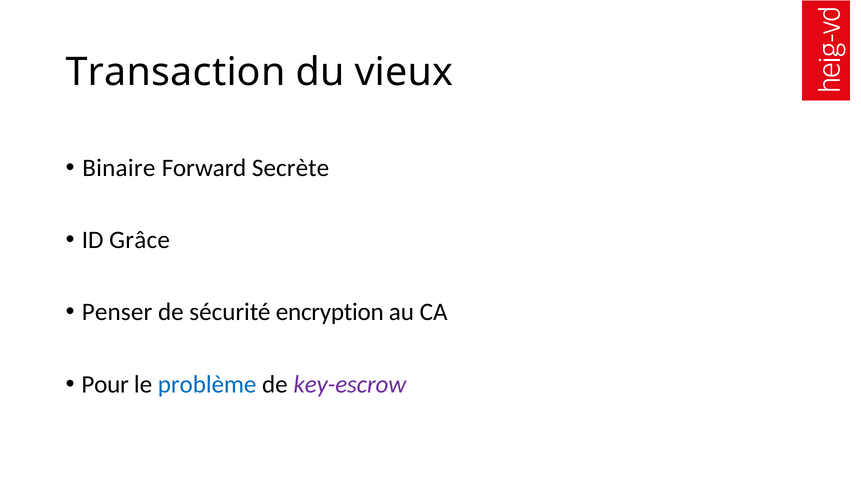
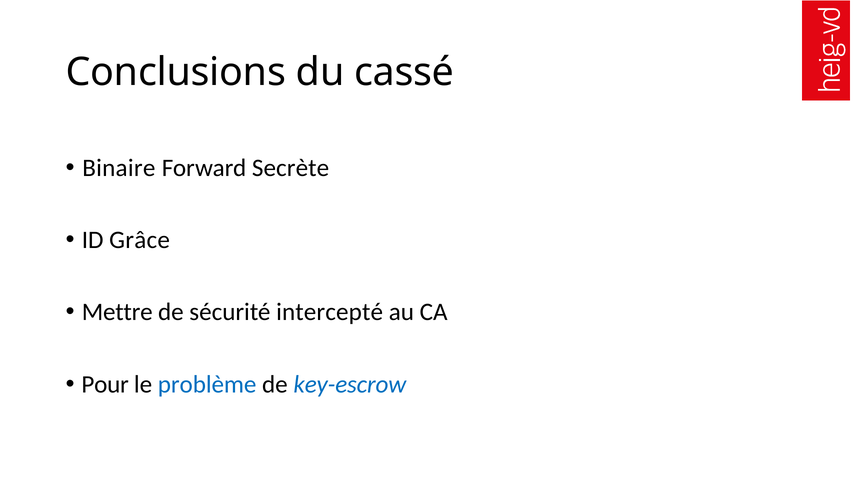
Transaction: Transaction -> Conclusions
vieux: vieux -> cassé
Penser: Penser -> Mettre
encryption: encryption -> intercepté
key-escrow colour: purple -> blue
